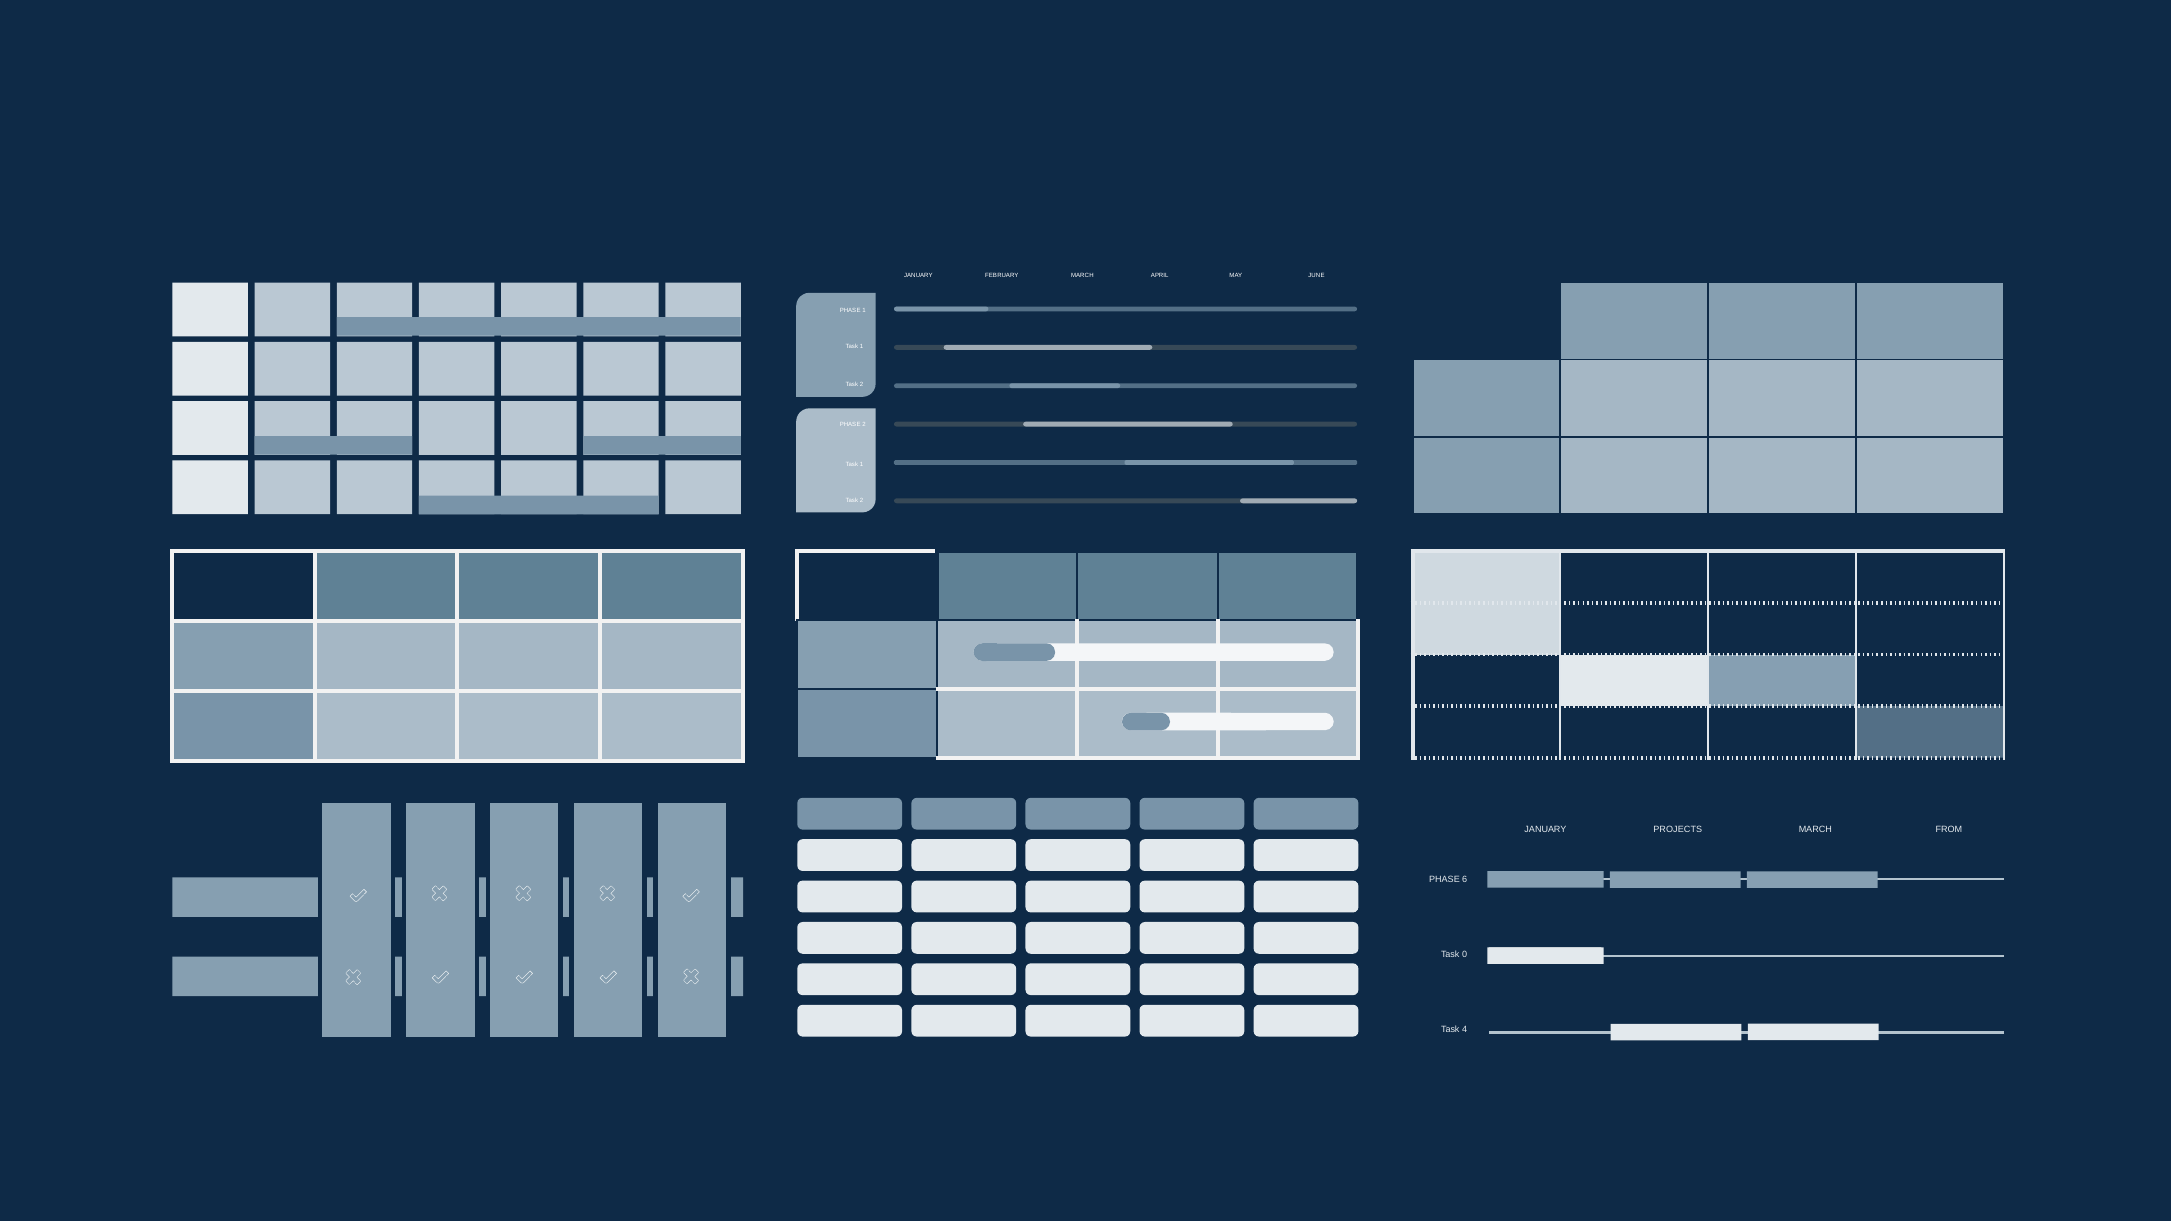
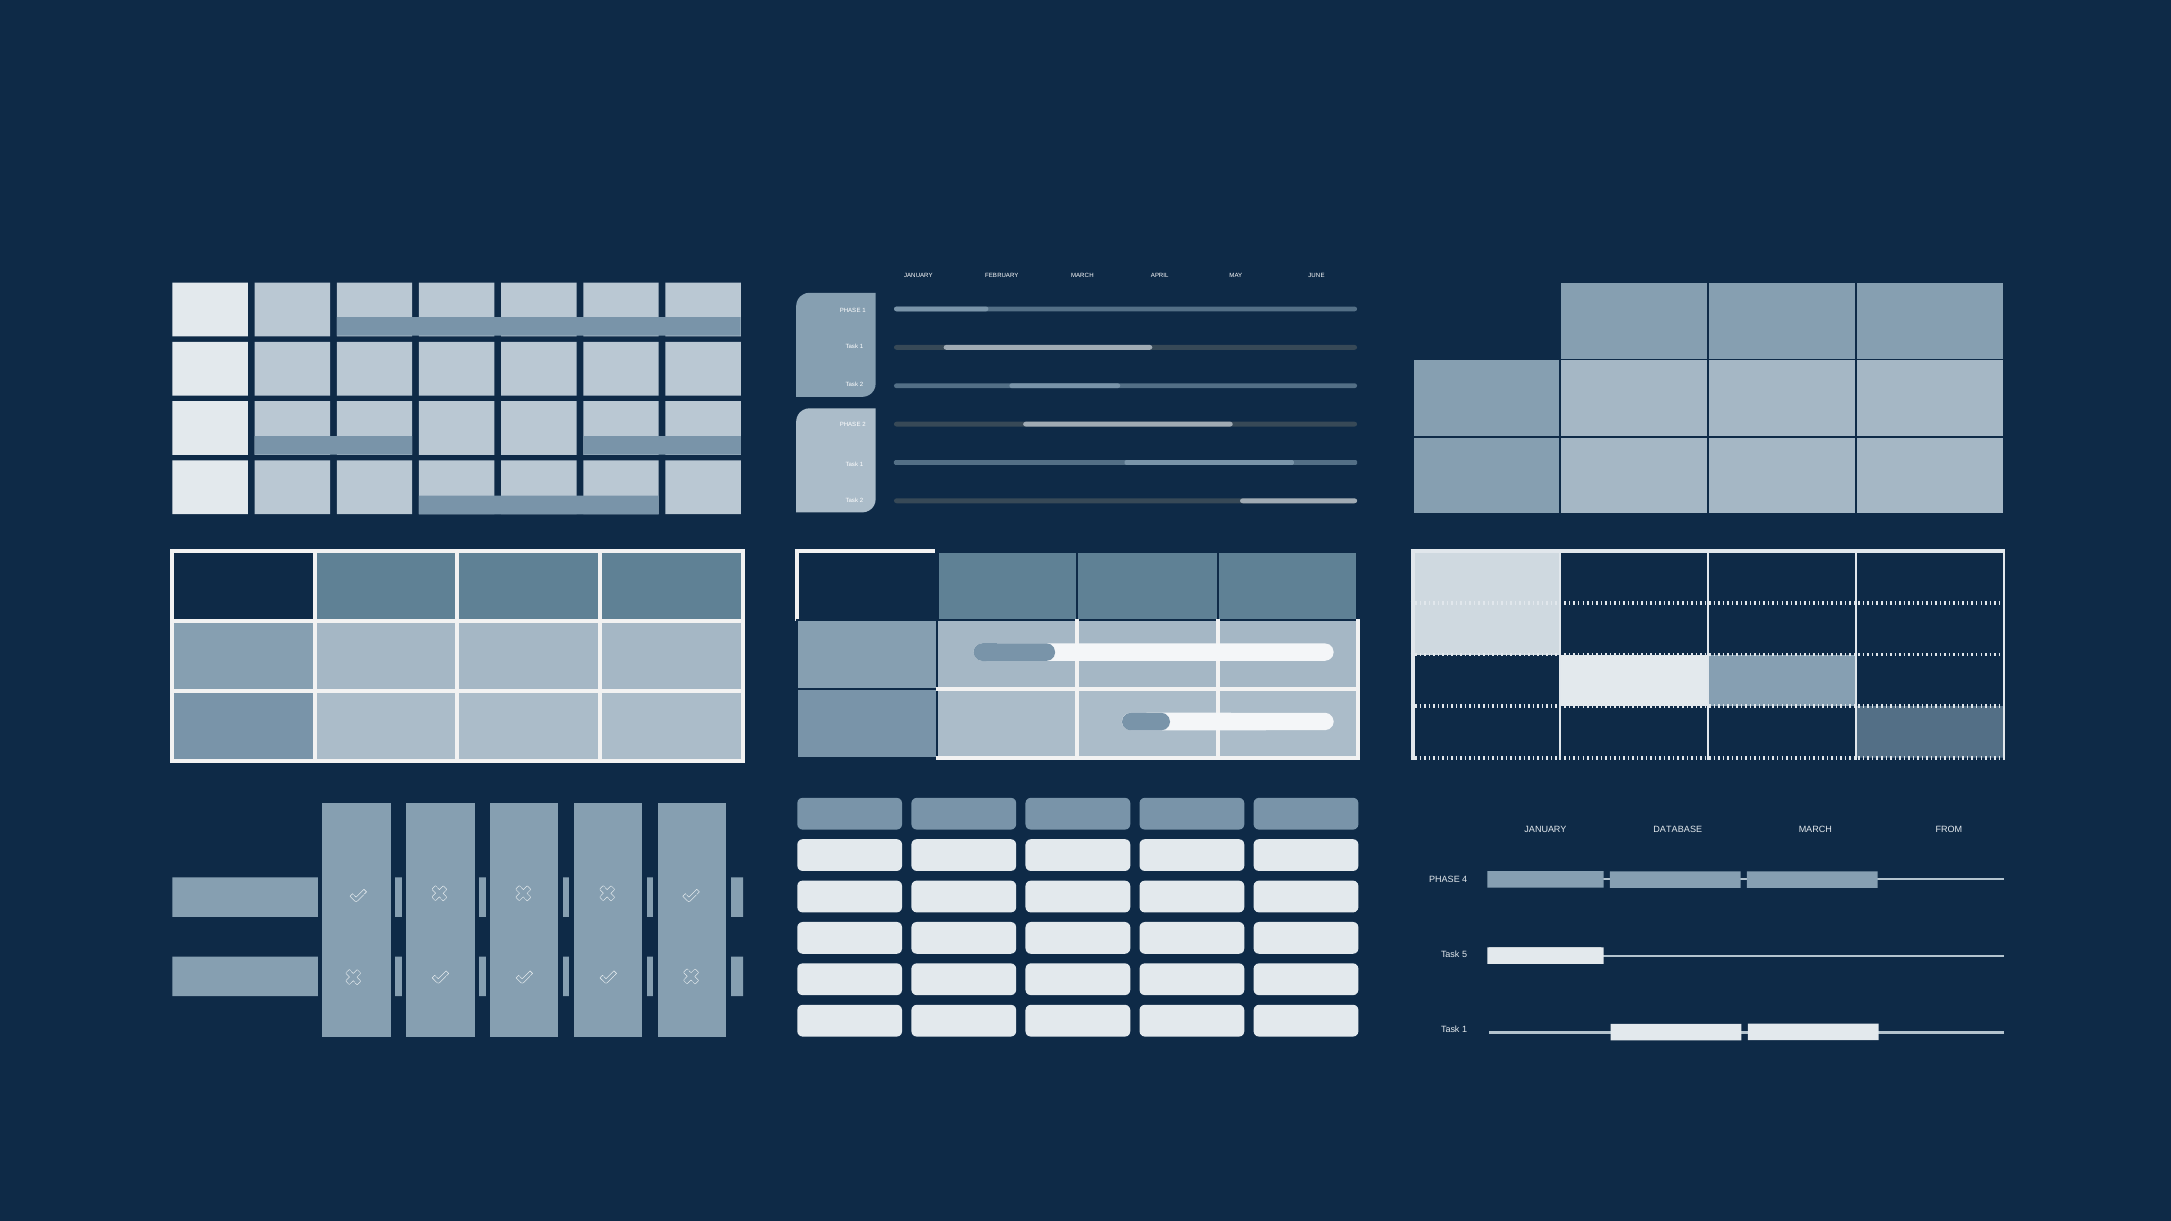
PROJECTS: PROJECTS -> DATABASE
6: 6 -> 4
0: 0 -> 5
4 at (1465, 1030): 4 -> 1
